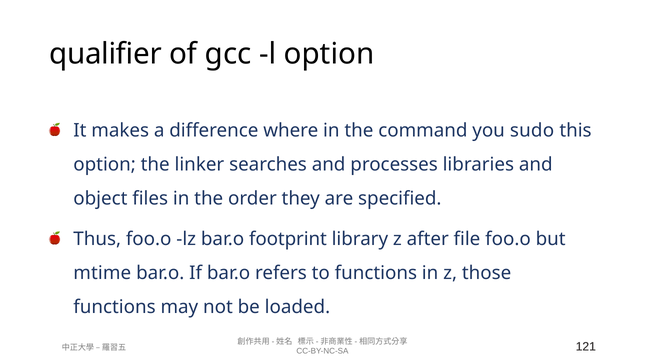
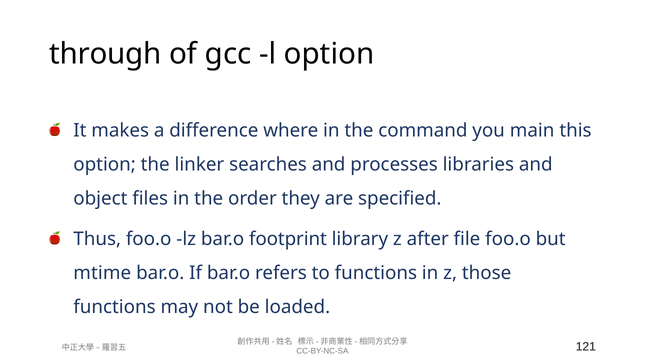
qualifier: qualifier -> through
sudo: sudo -> main
